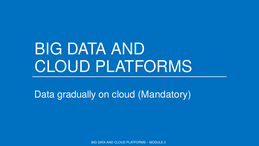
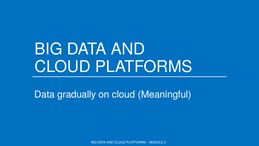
Mandatory: Mandatory -> Meaningful
